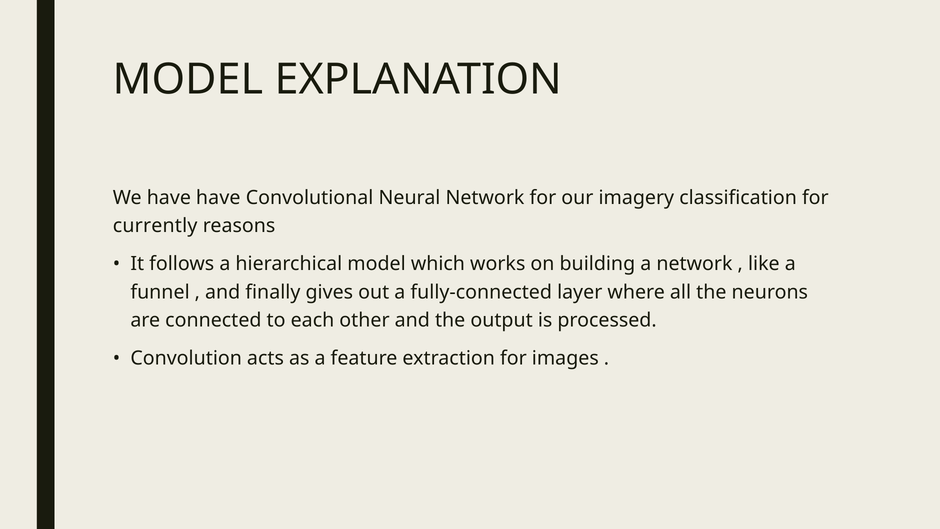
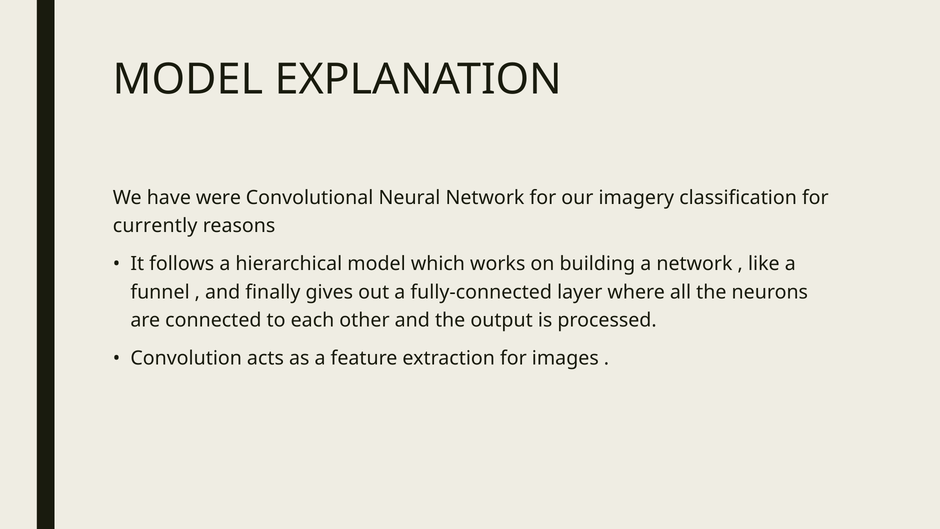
have have: have -> were
